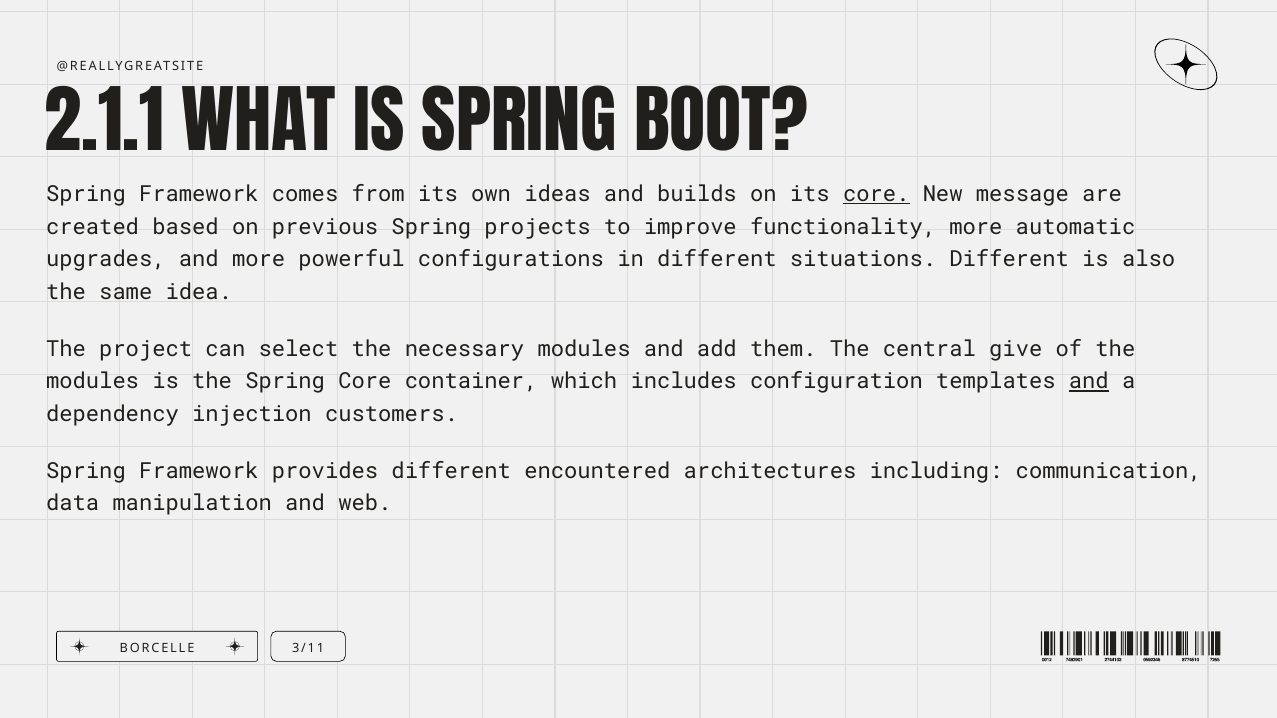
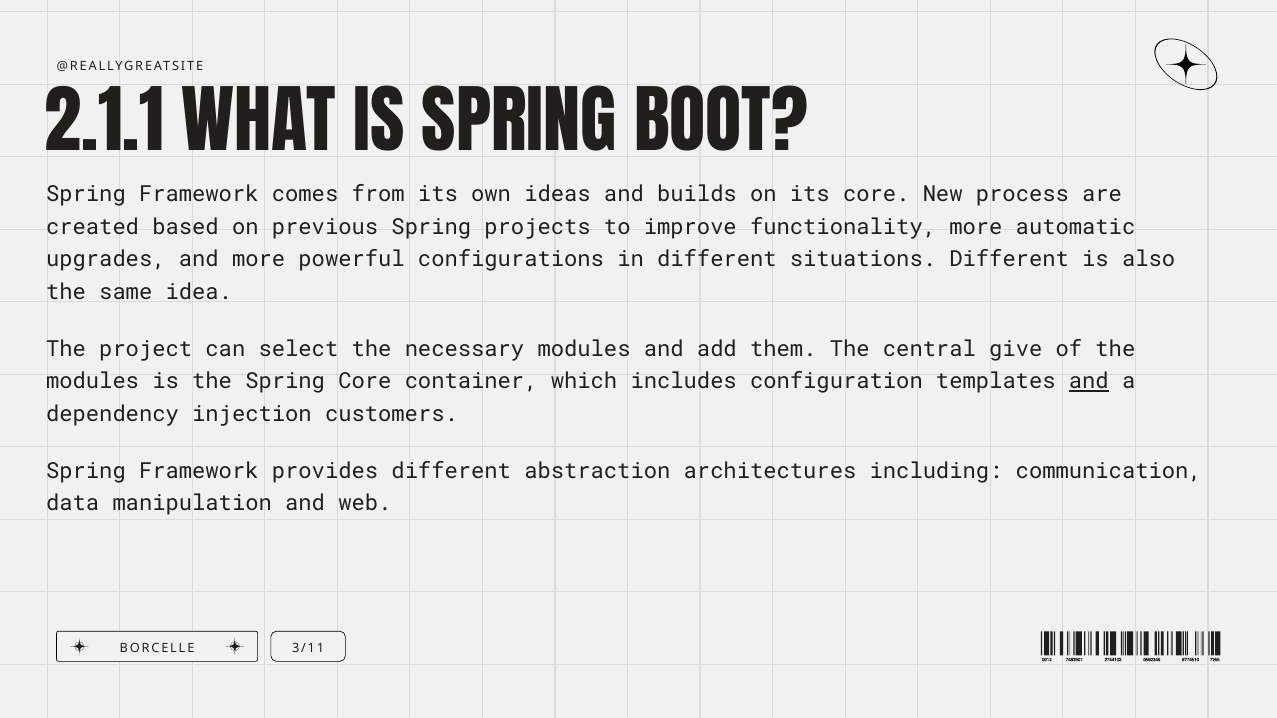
core at (876, 194) underline: present -> none
message: message -> process
encountered: encountered -> abstraction
